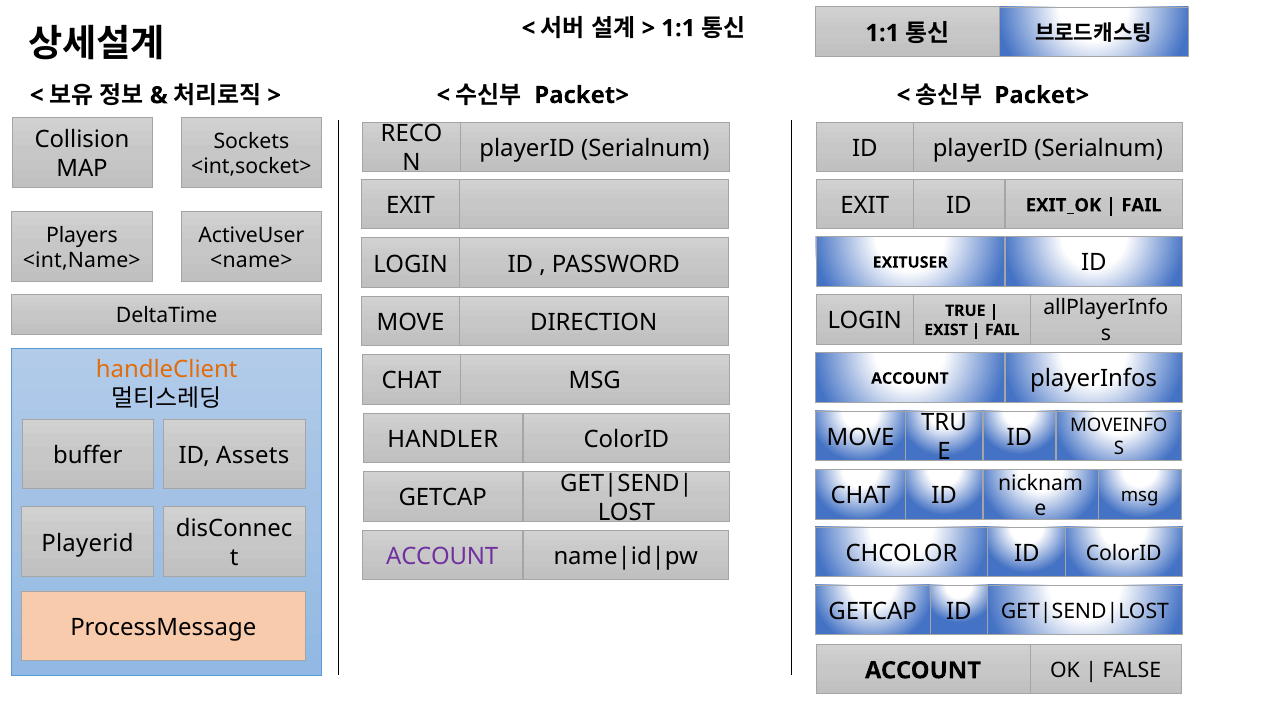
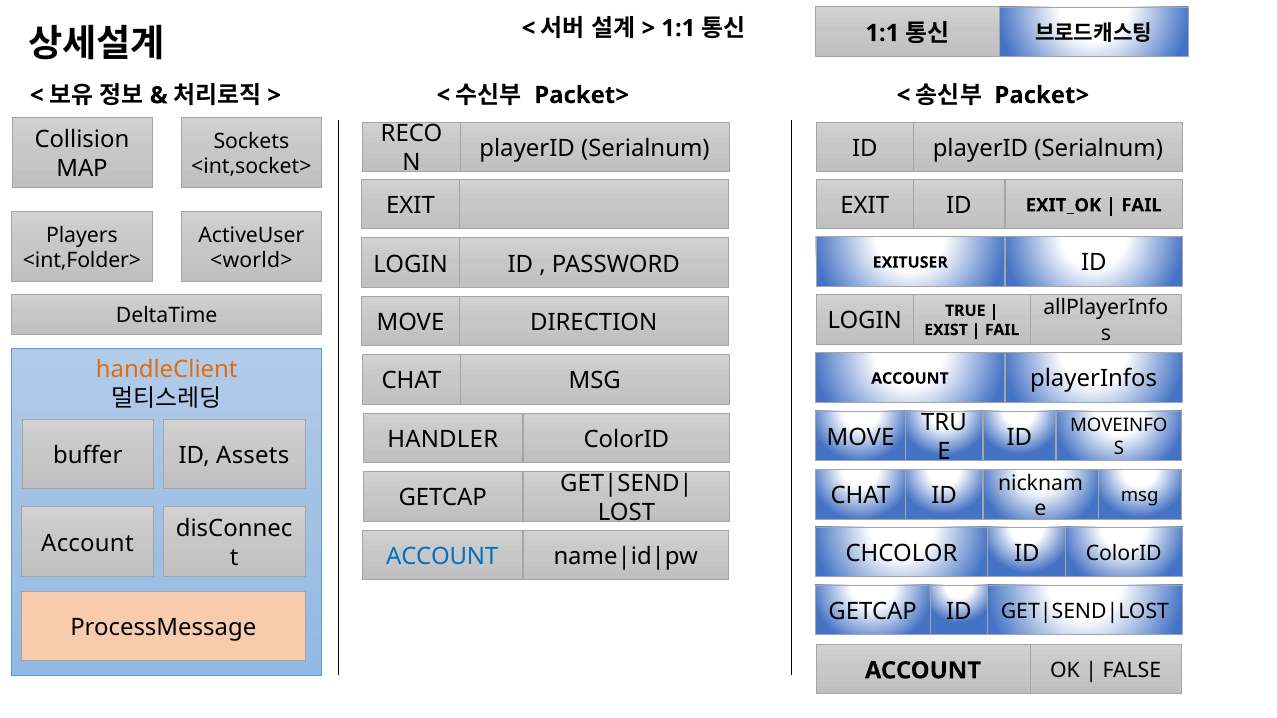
<int,Name>: <int,Name> -> <int,Folder>
<name>: <name> -> <world>
Playerid at (87, 544): Playerid -> Account
ACCOUNT at (442, 557) colour: purple -> blue
